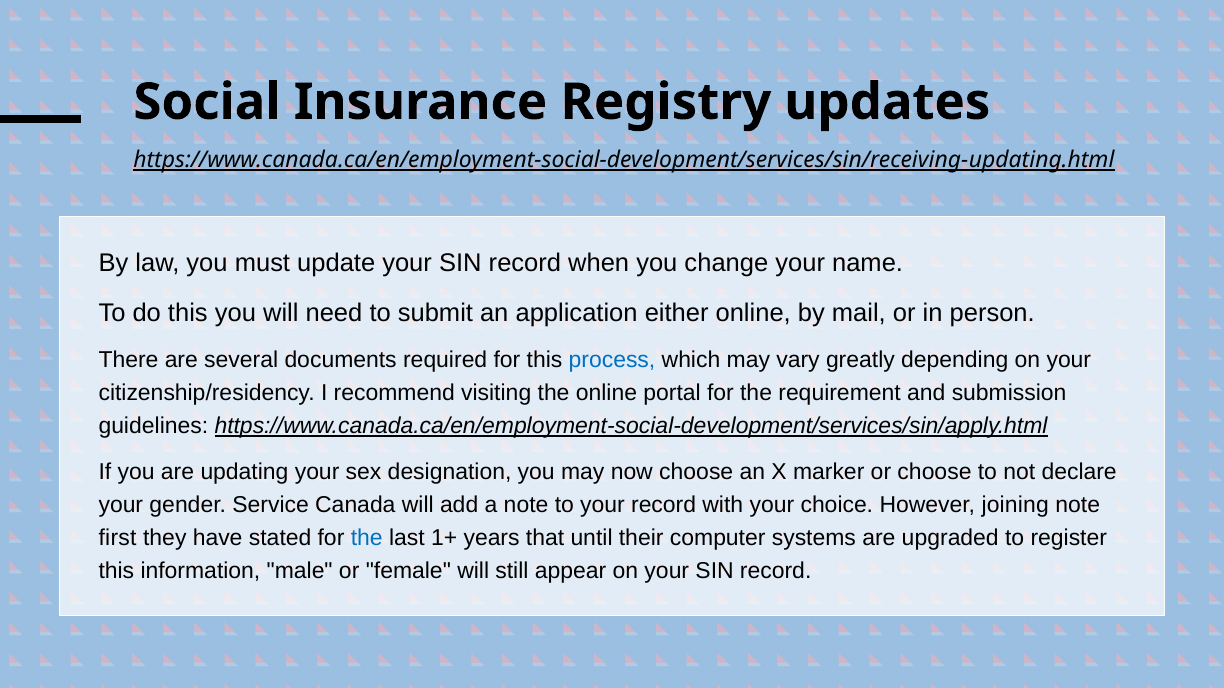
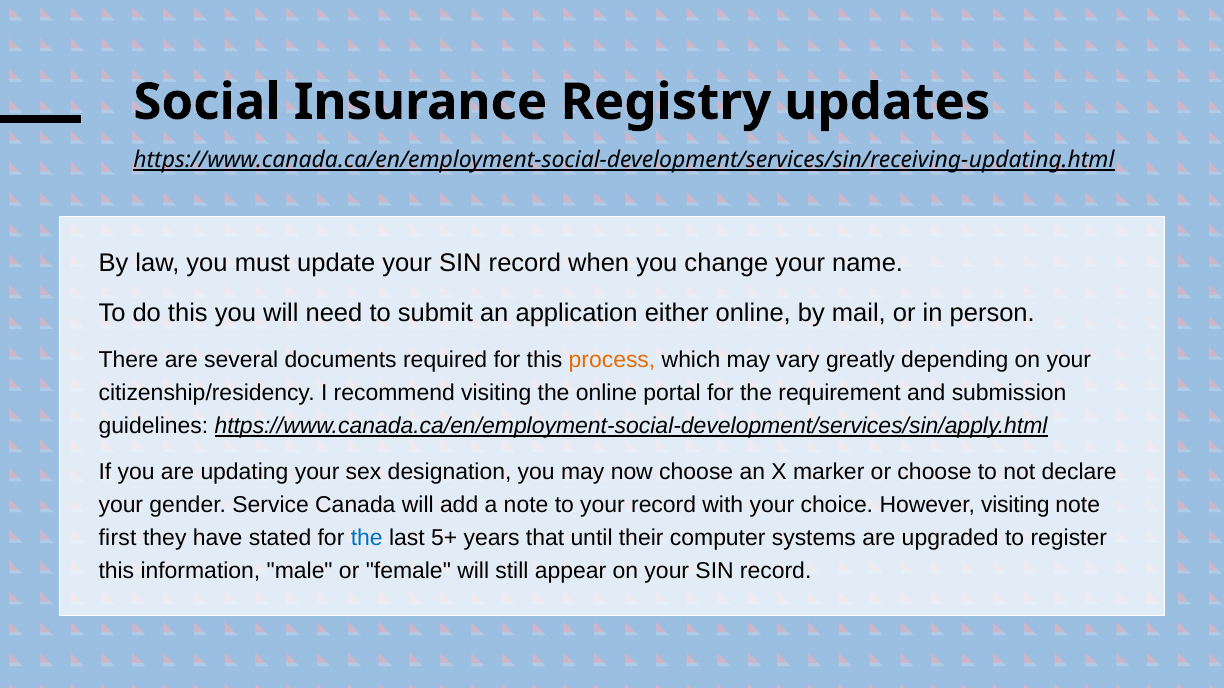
process colour: blue -> orange
However joining: joining -> visiting
1+: 1+ -> 5+
